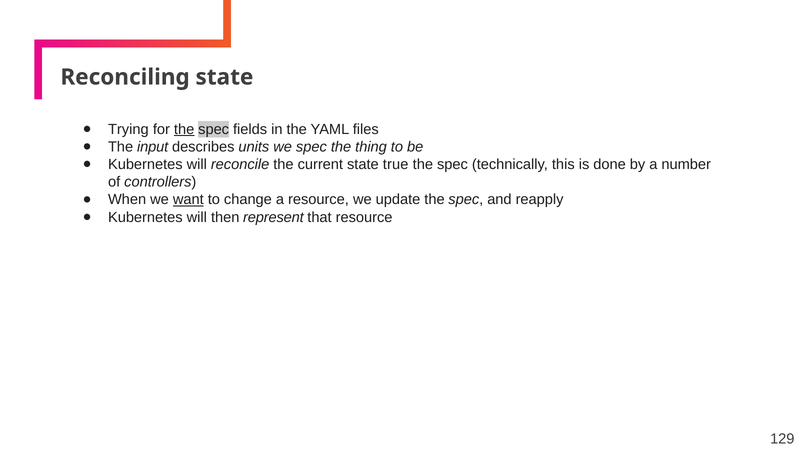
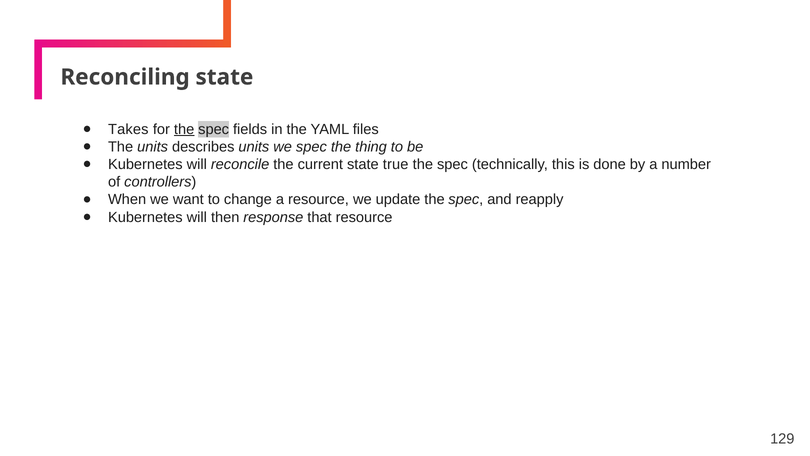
Trying: Trying -> Takes
The input: input -> units
want underline: present -> none
represent: represent -> response
